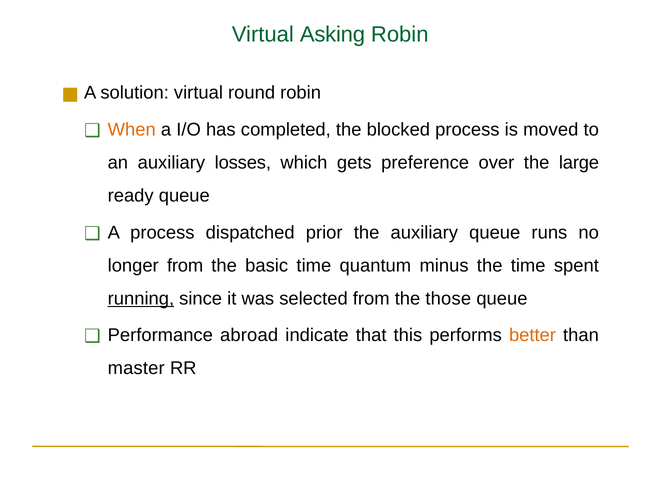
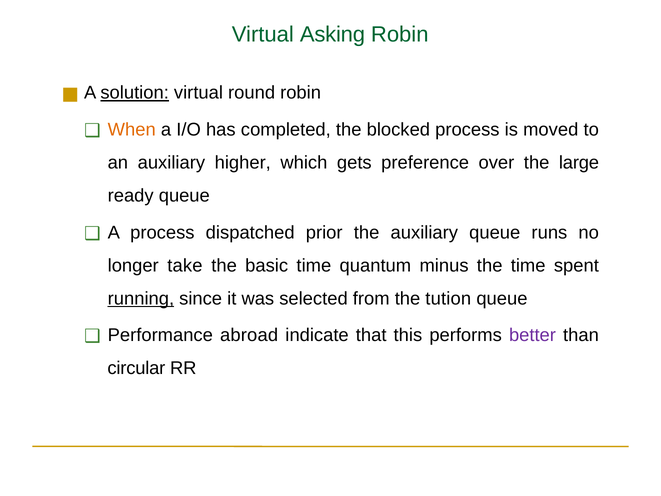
solution underline: none -> present
losses: losses -> higher
longer from: from -> take
those: those -> tution
better colour: orange -> purple
master: master -> circular
